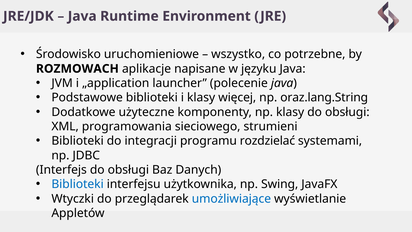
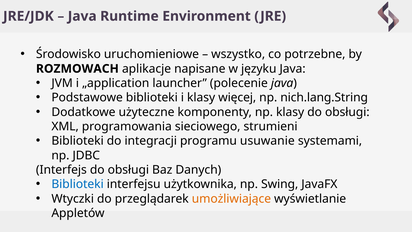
oraz.lang.String: oraz.lang.String -> nich.lang.String
rozdzielać: rozdzielać -> usuwanie
umożliwiające colour: blue -> orange
